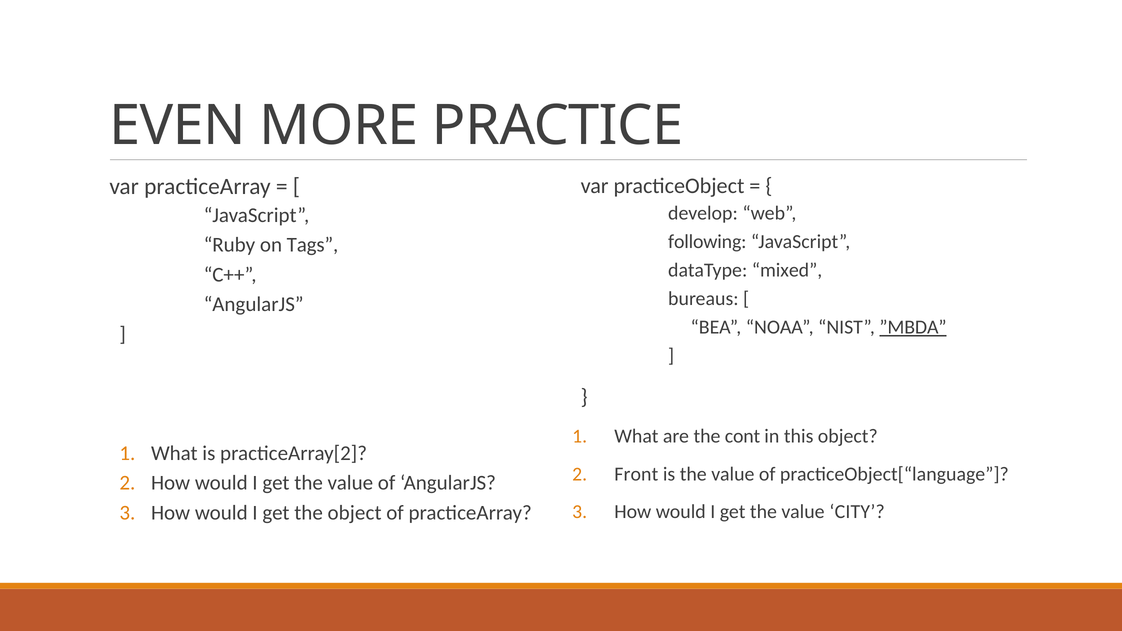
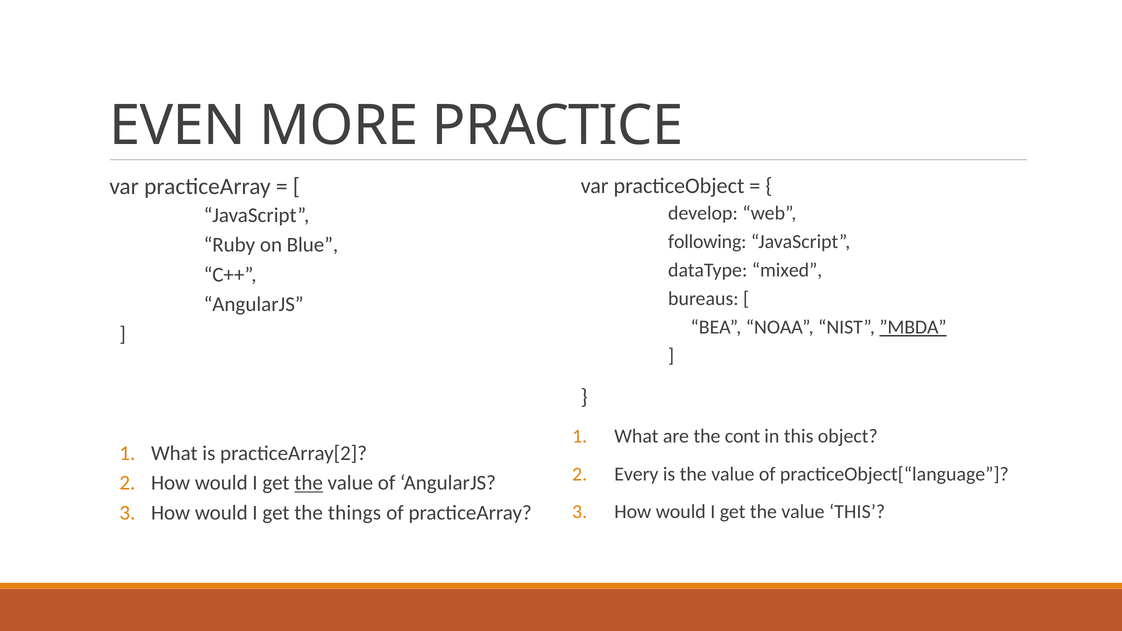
Tags: Tags -> Blue
Front: Front -> Every
the at (309, 483) underline: none -> present
the object: object -> things
value CITY: CITY -> THIS
